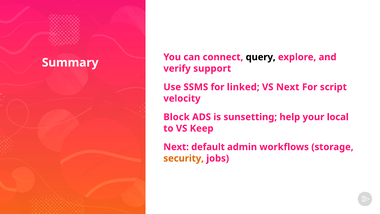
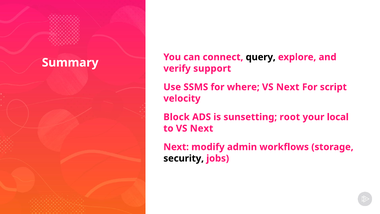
linked: linked -> where
help: help -> root
to VS Keep: Keep -> Next
default: default -> modify
security colour: orange -> black
